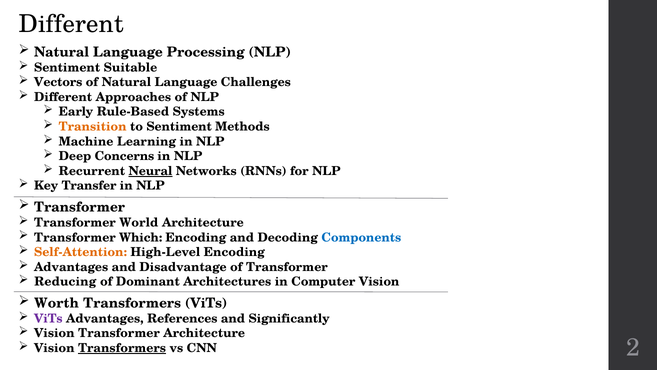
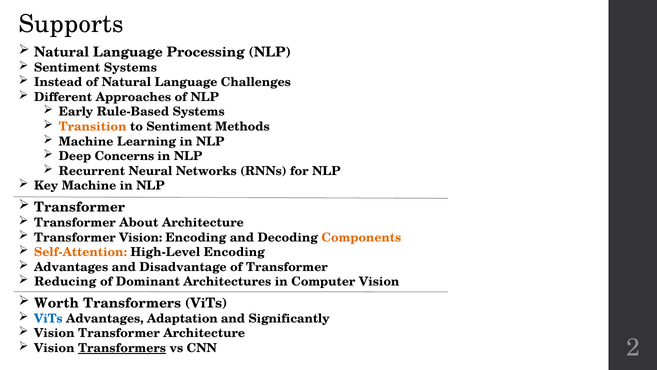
Different at (71, 24): Different -> Supports
Sentiment Suitable: Suitable -> Systems
Vectors: Vectors -> Instead
Neural underline: present -> none
Key Transfer: Transfer -> Machine
World: World -> About
Transformer Which: Which -> Vision
Components colour: blue -> orange
ViTs at (48, 318) colour: purple -> blue
References: References -> Adaptation
